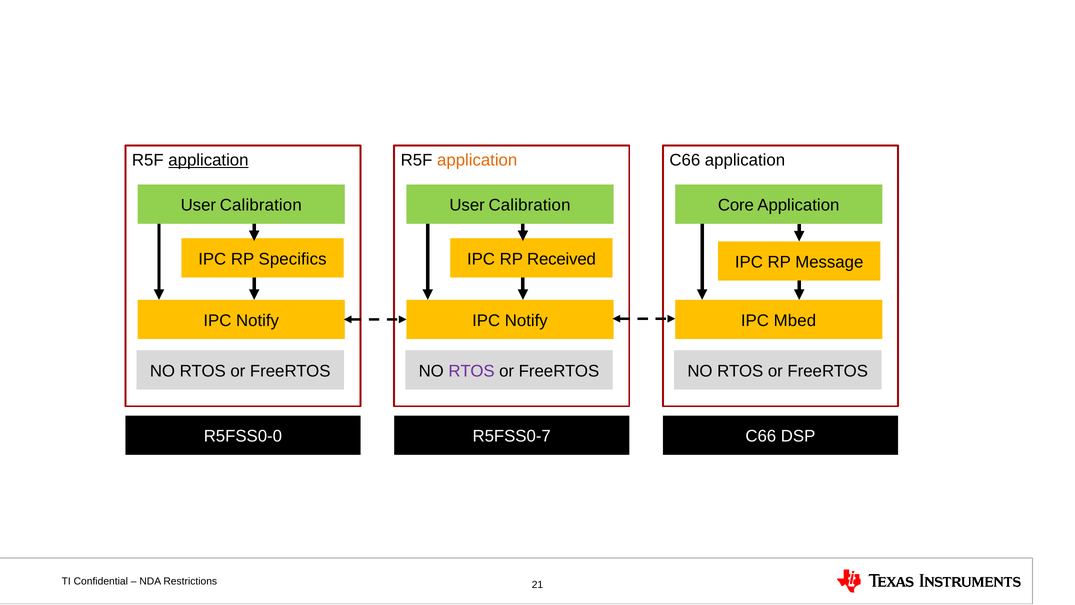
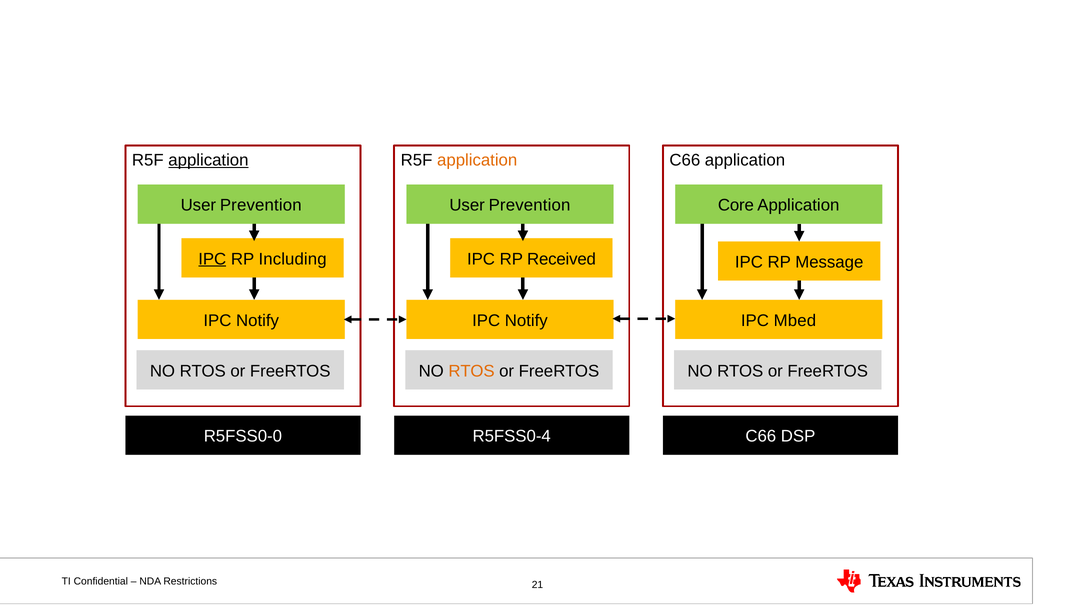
Calibration at (261, 205): Calibration -> Prevention
Calibration at (530, 205): Calibration -> Prevention
IPC at (212, 259) underline: none -> present
Specifics: Specifics -> Including
RTOS at (472, 371) colour: purple -> orange
R5FSS0-7: R5FSS0-7 -> R5FSS0-4
